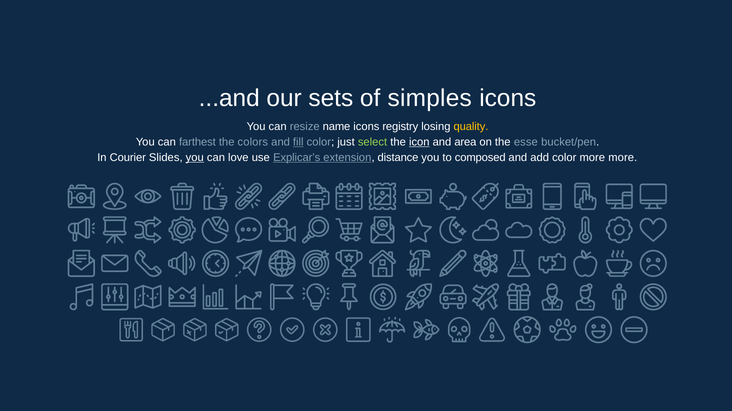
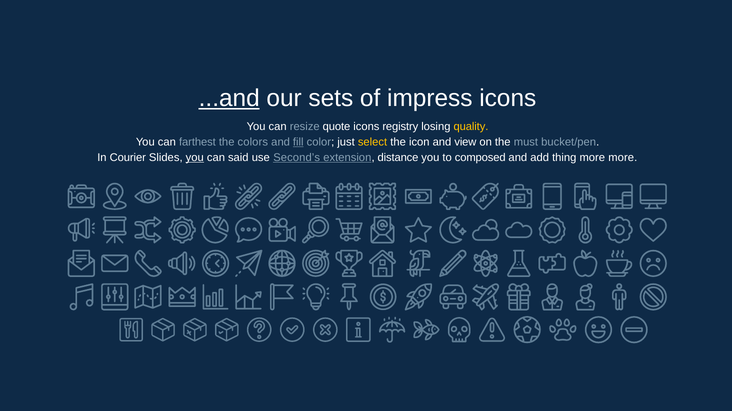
...and underline: none -> present
simples: simples -> impress
name: name -> quote
select colour: light green -> yellow
icon underline: present -> none
area: area -> view
esse: esse -> must
love: love -> said
Explicar’s: Explicar’s -> Second’s
add color: color -> thing
